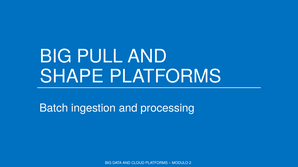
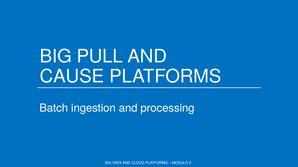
SHAPE: SHAPE -> CAUSE
